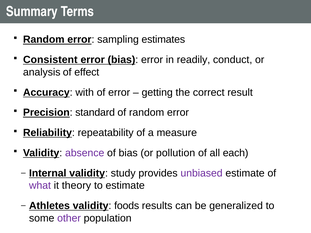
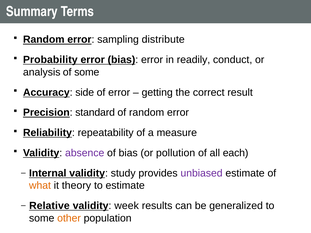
estimates: estimates -> distribute
Consistent: Consistent -> Probability
of effect: effect -> some
with: with -> side
what colour: purple -> orange
Athletes: Athletes -> Relative
foods: foods -> week
other colour: purple -> orange
